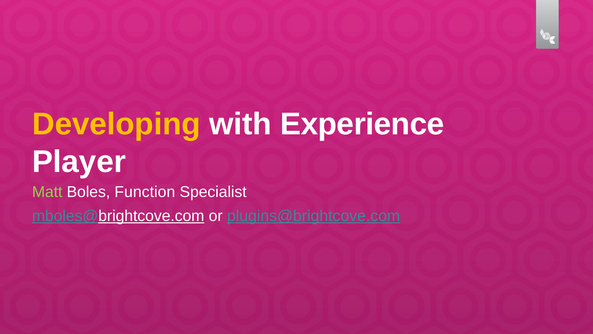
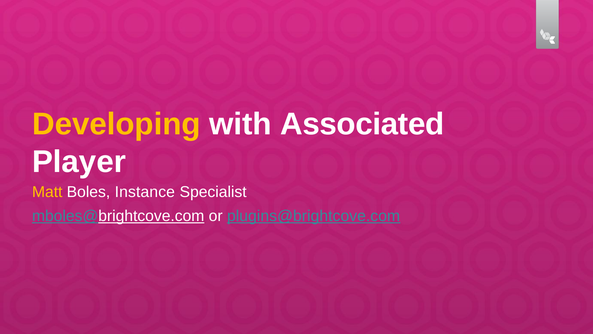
Experience: Experience -> Associated
Matt colour: light green -> yellow
Function: Function -> Instance
